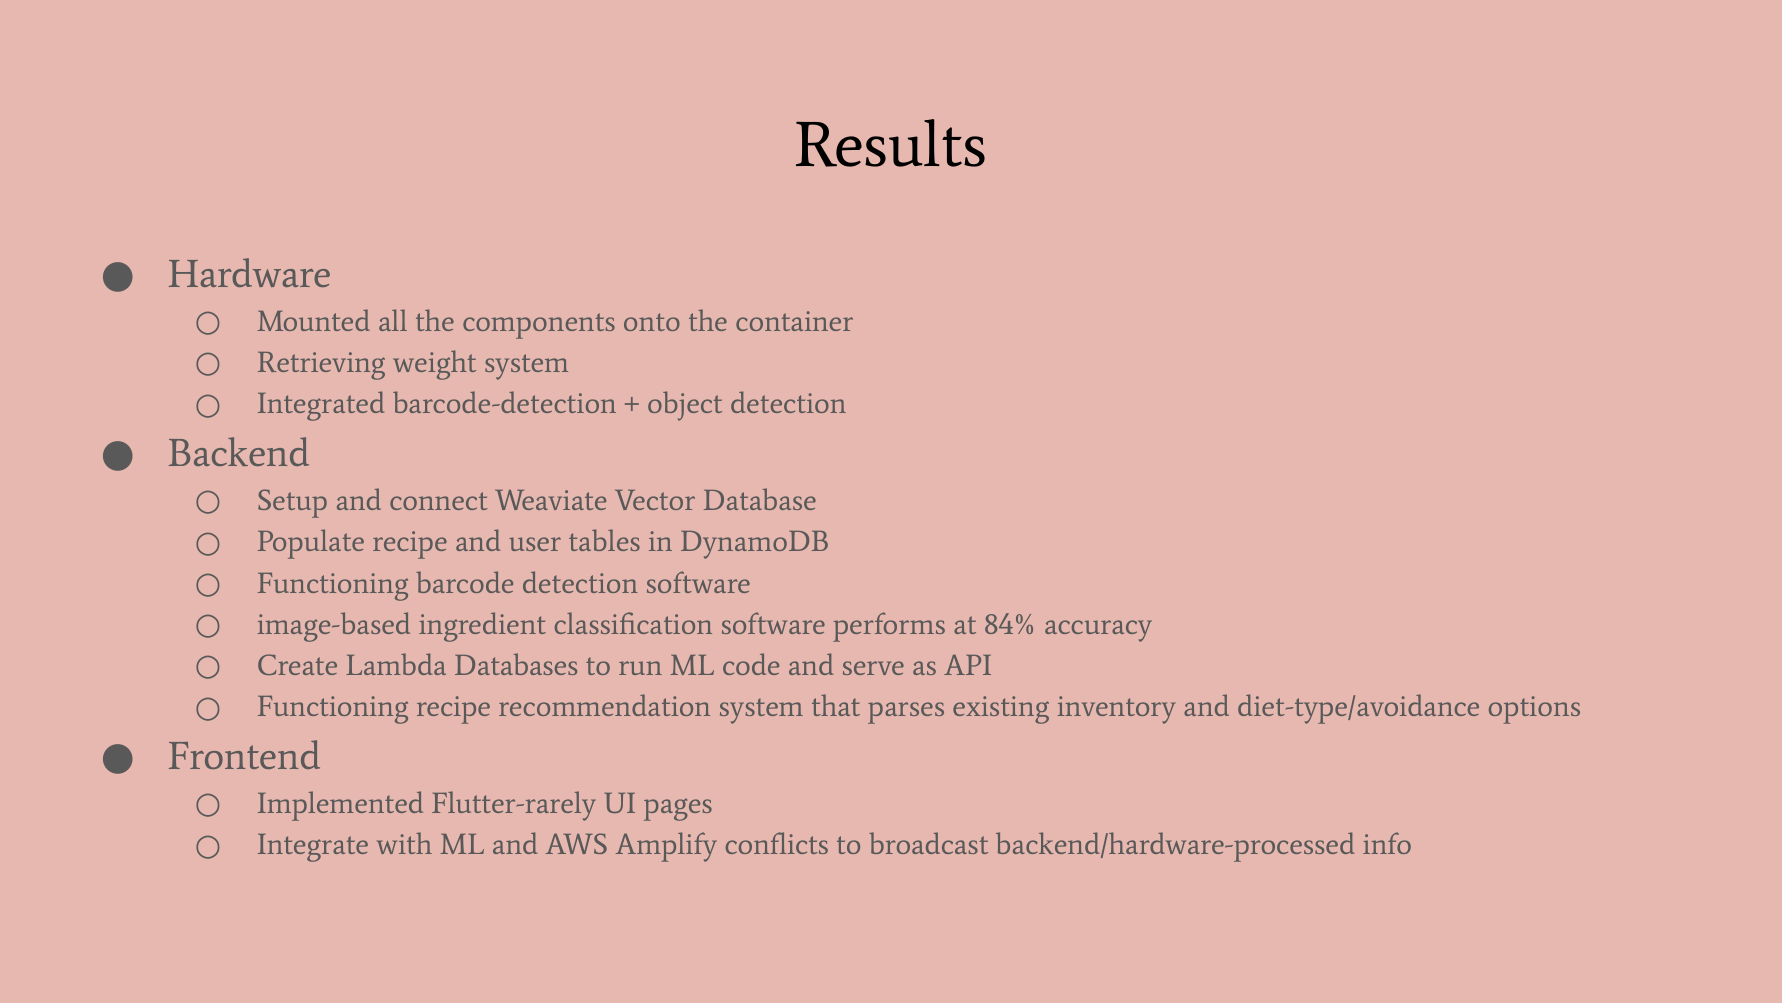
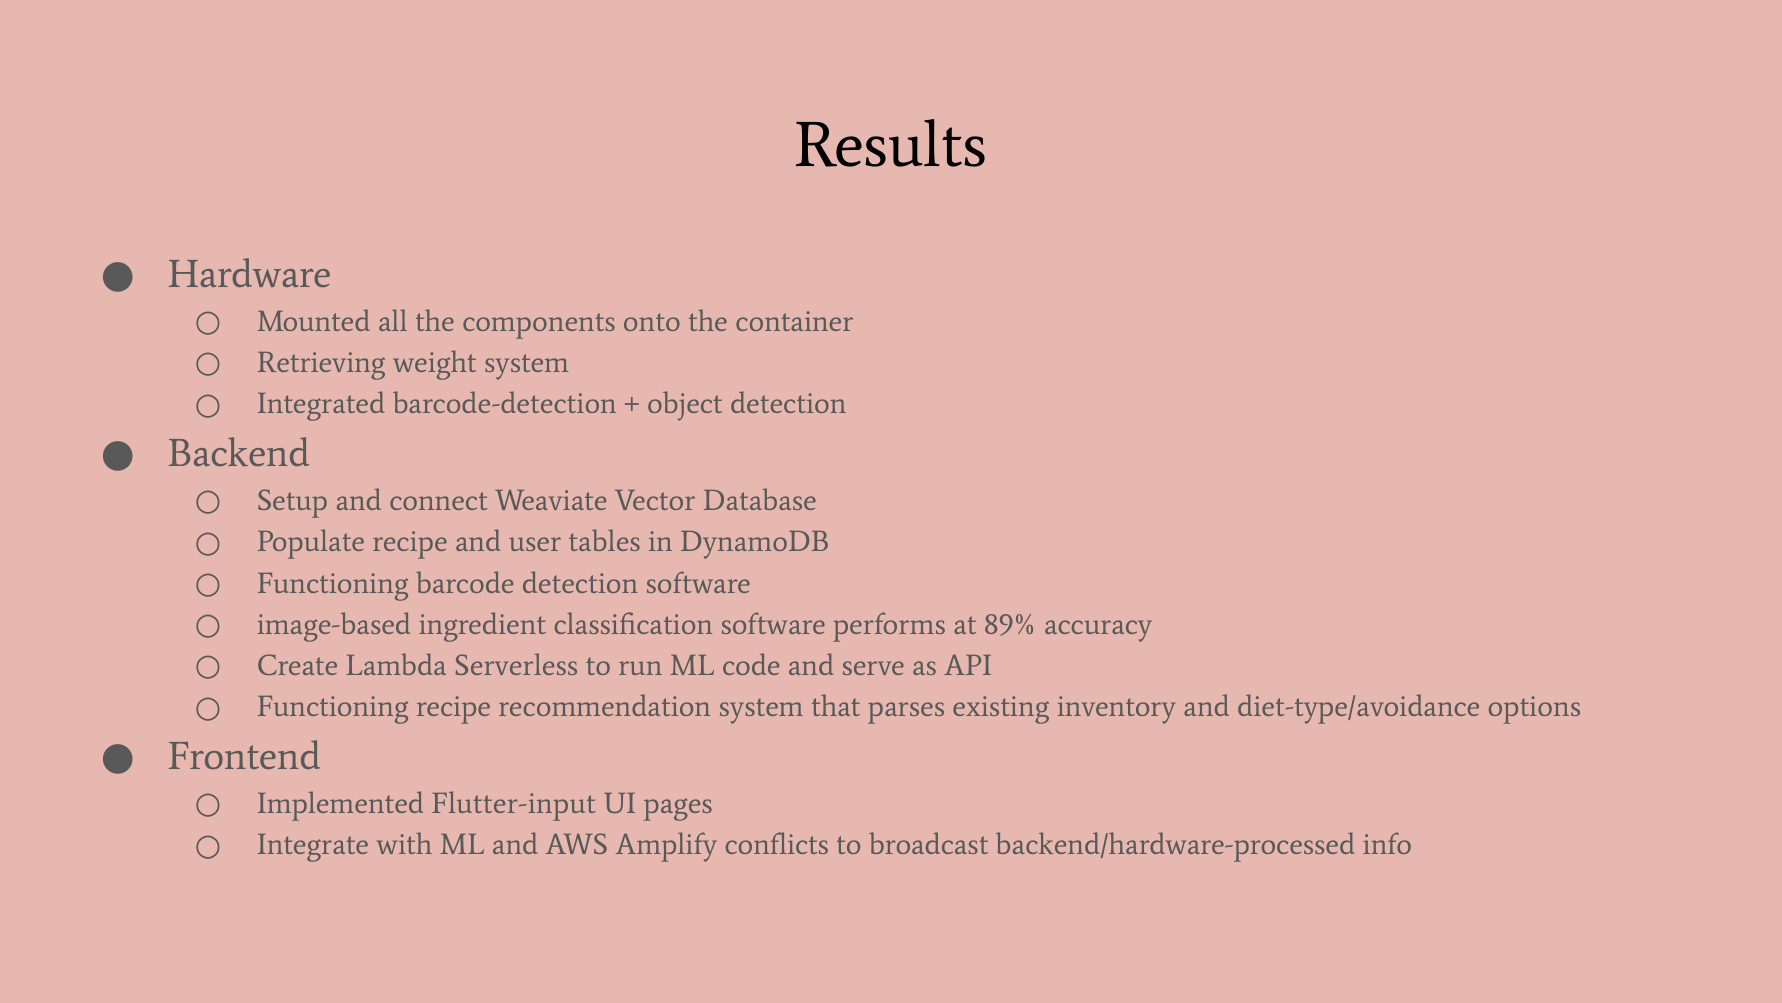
84%: 84% -> 89%
Databases: Databases -> Serverless
Flutter-rarely: Flutter-rarely -> Flutter-input
